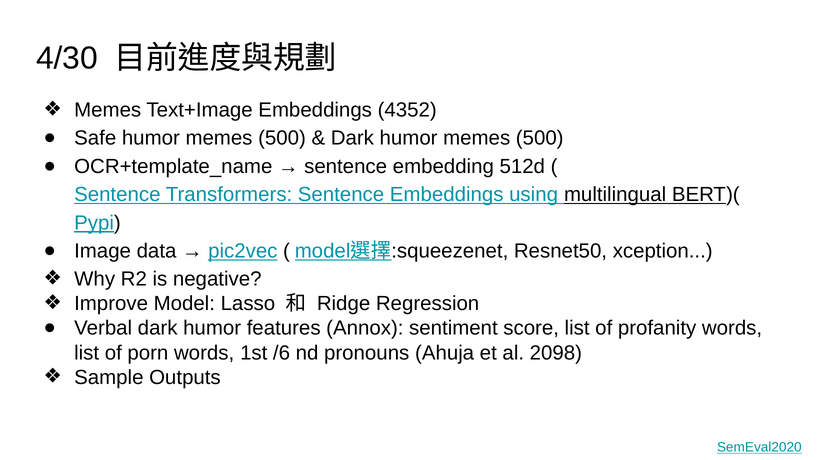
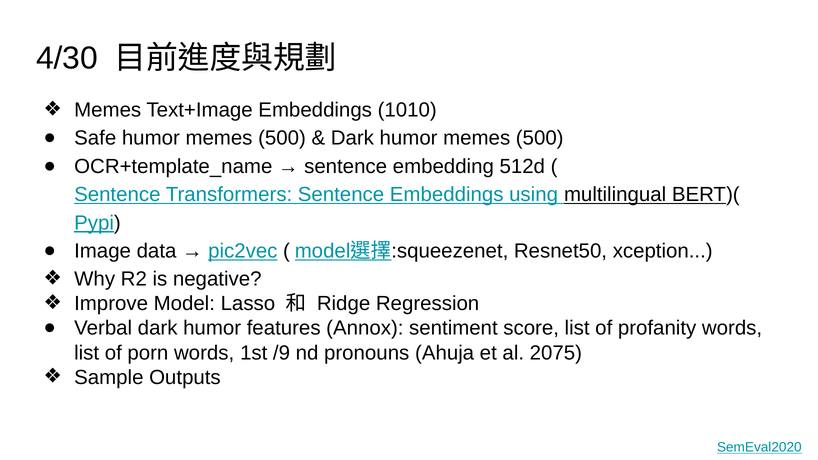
4352: 4352 -> 1010
/6: /6 -> /9
2098: 2098 -> 2075
